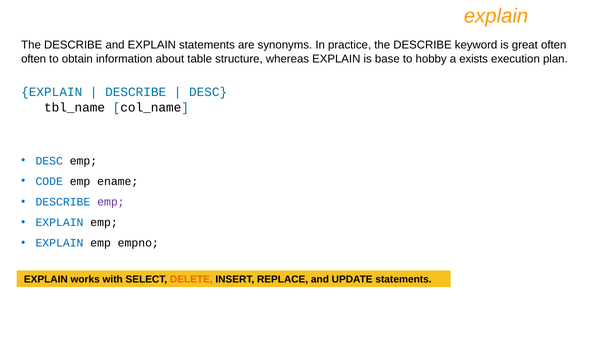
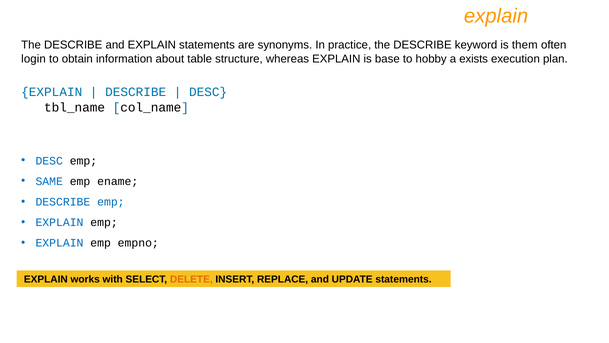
great: great -> them
often at (34, 59): often -> login
CODE: CODE -> SAME
emp at (111, 202) colour: purple -> blue
